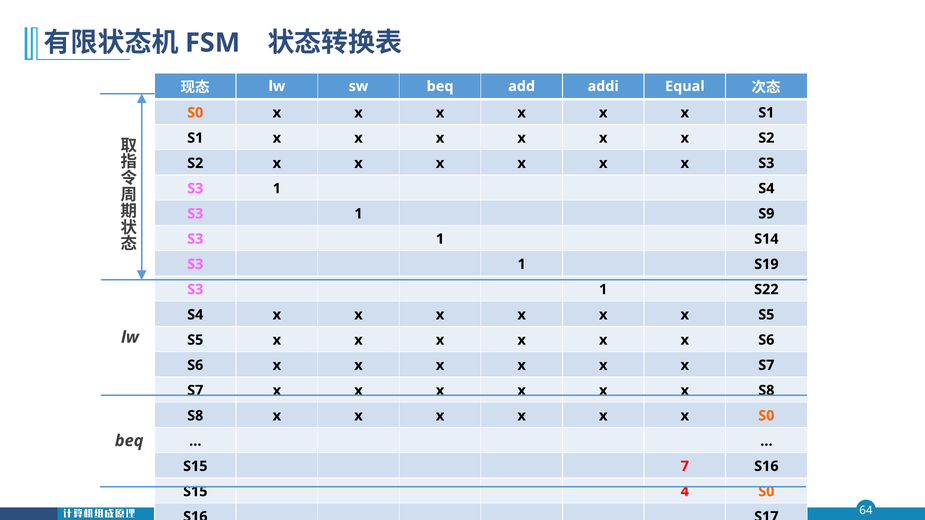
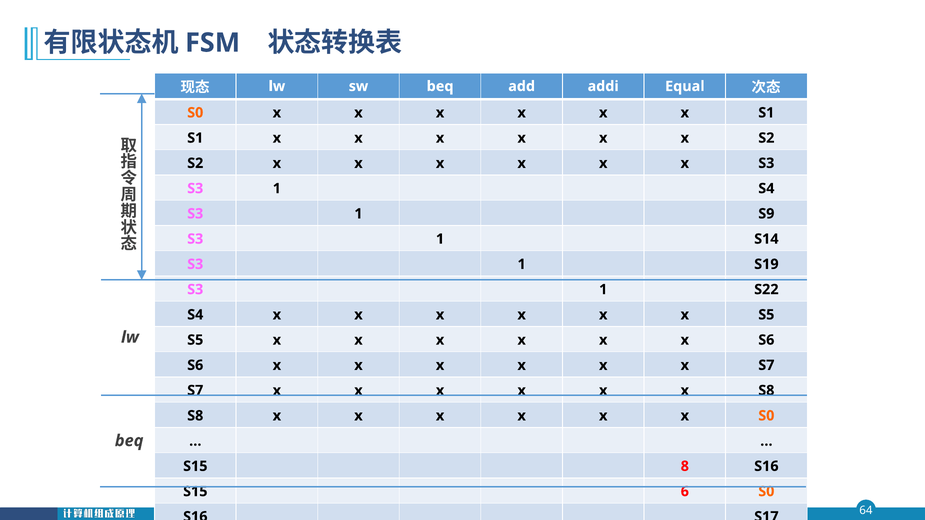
7: 7 -> 8
4: 4 -> 6
